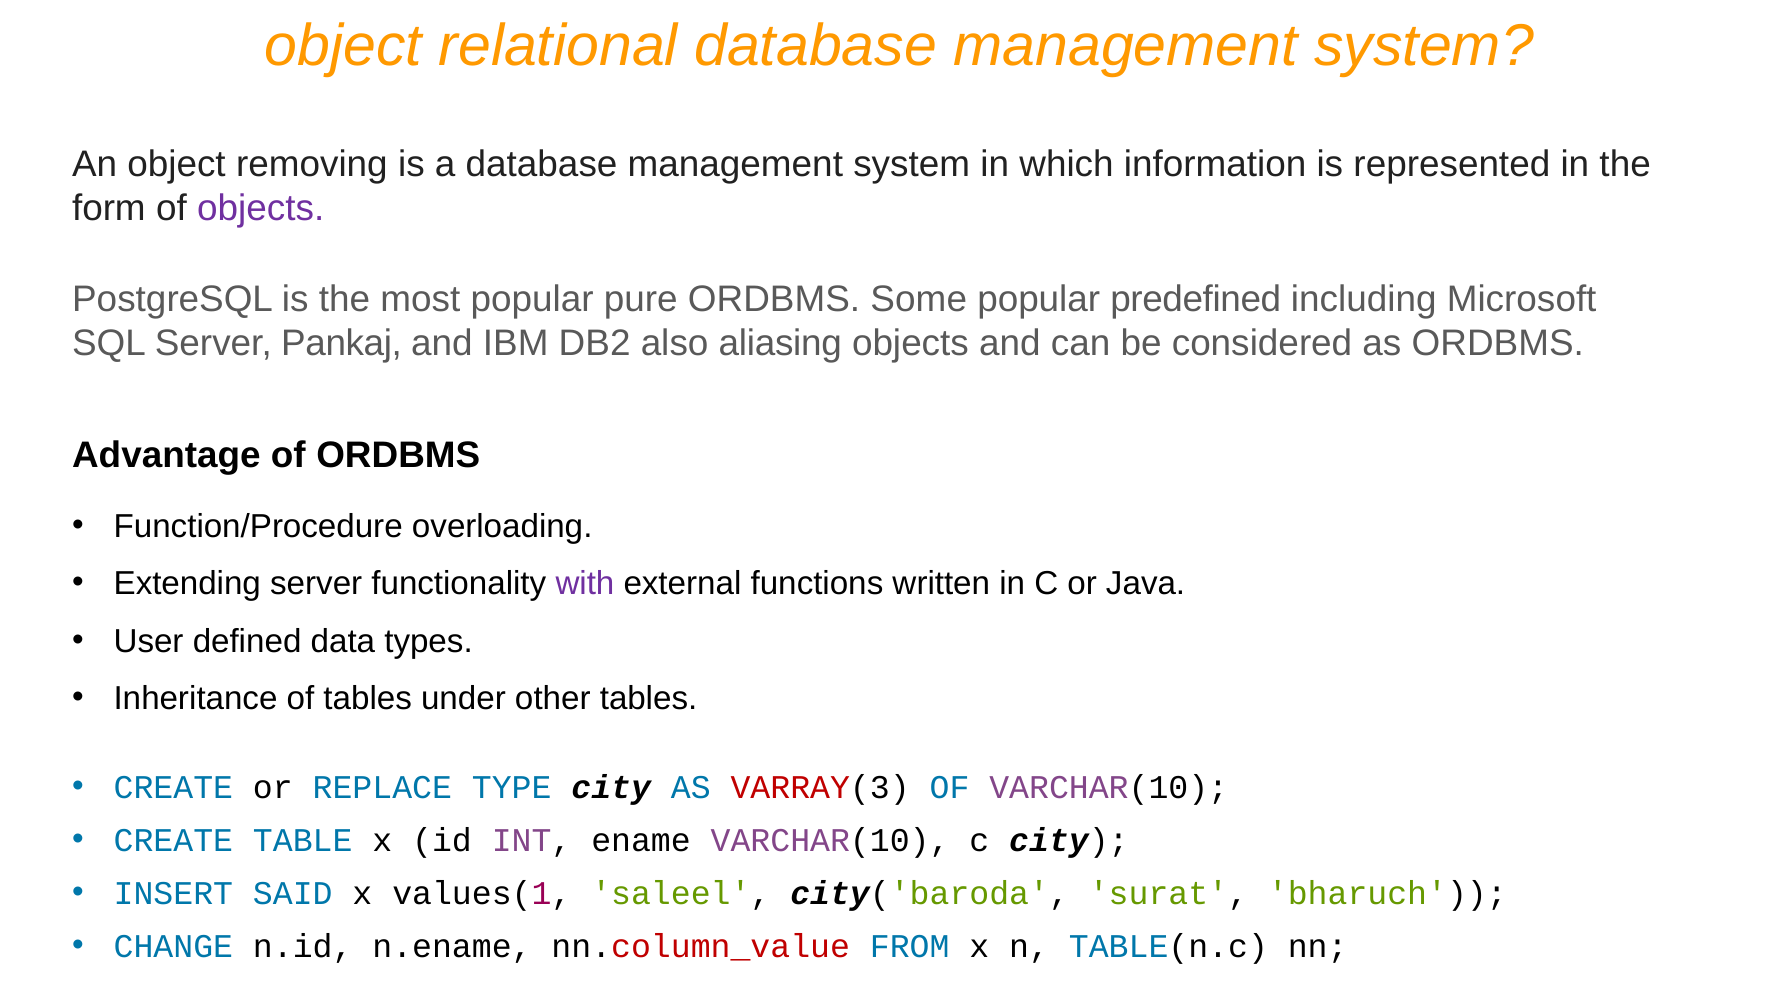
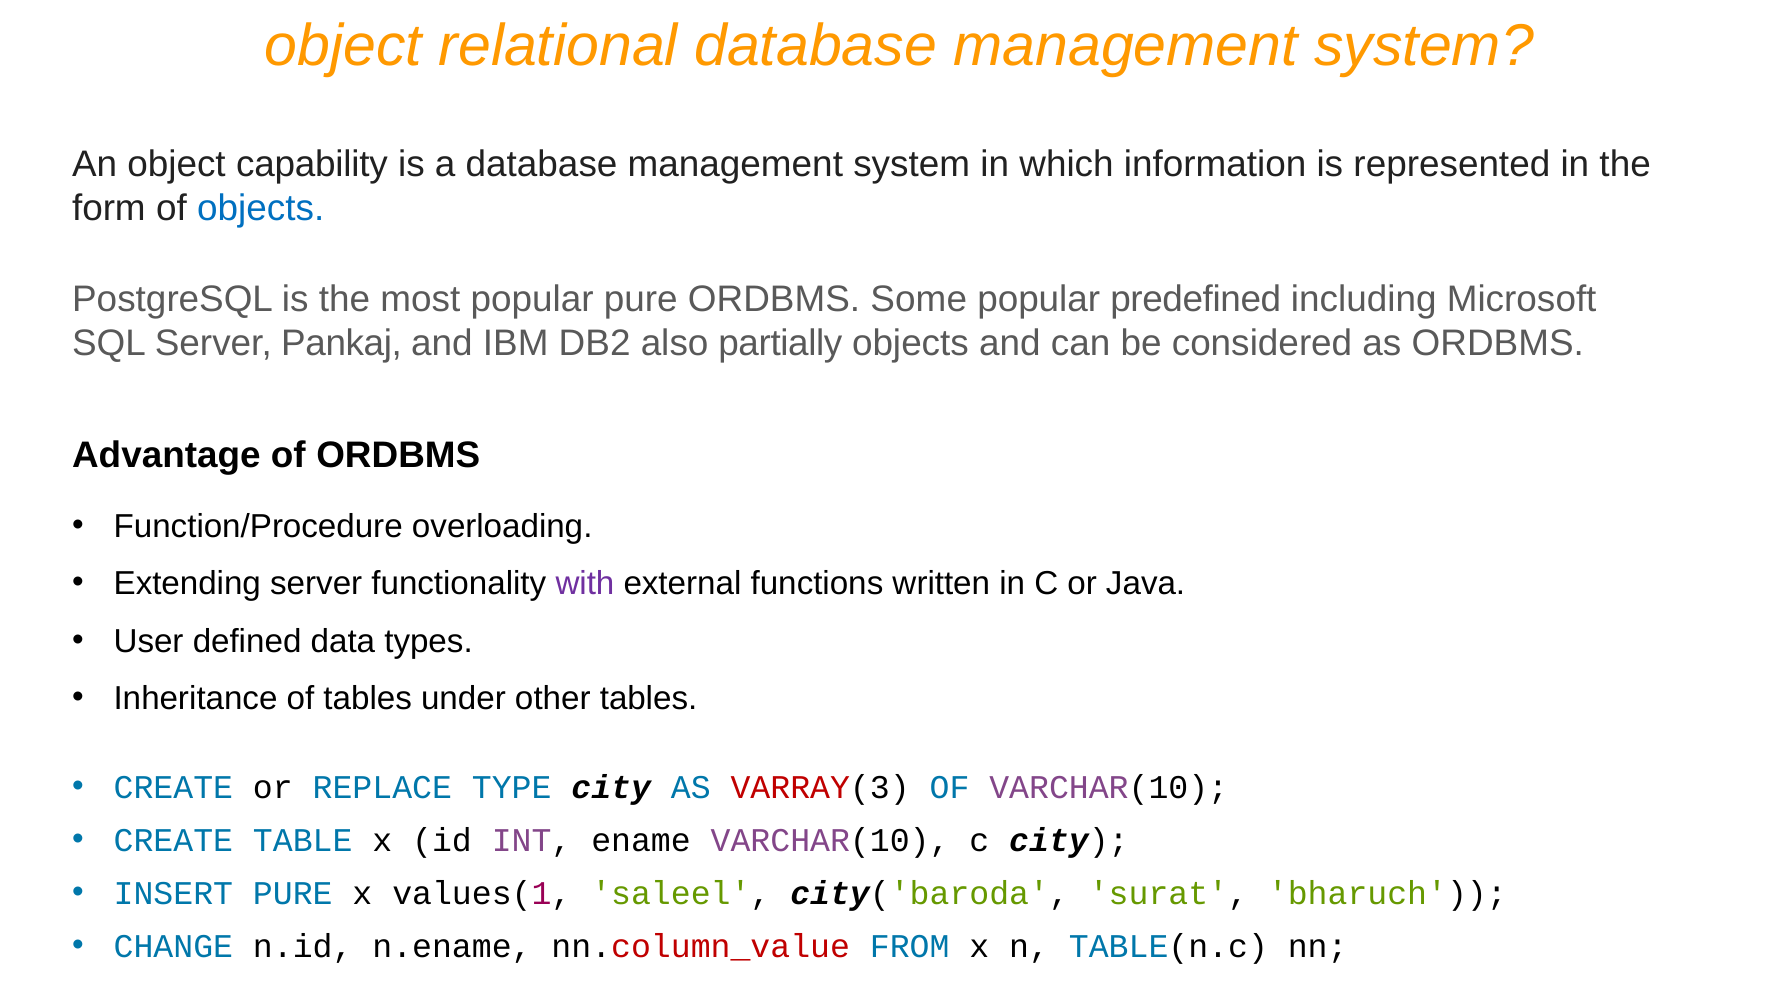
removing: removing -> capability
objects at (261, 208) colour: purple -> blue
aliasing: aliasing -> partially
INSERT SAID: SAID -> PURE
